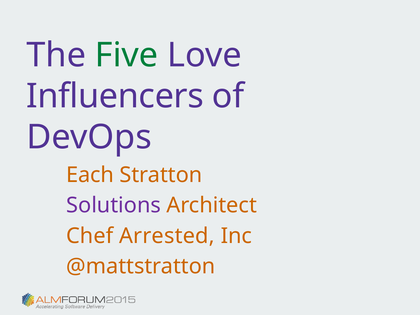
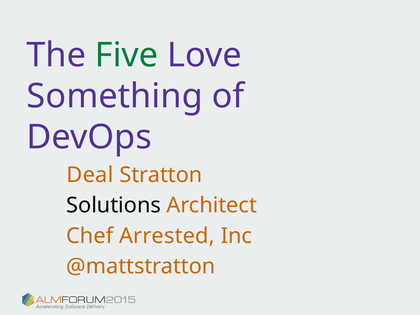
Influencers: Influencers -> Something
Each: Each -> Deal
Solutions colour: purple -> black
